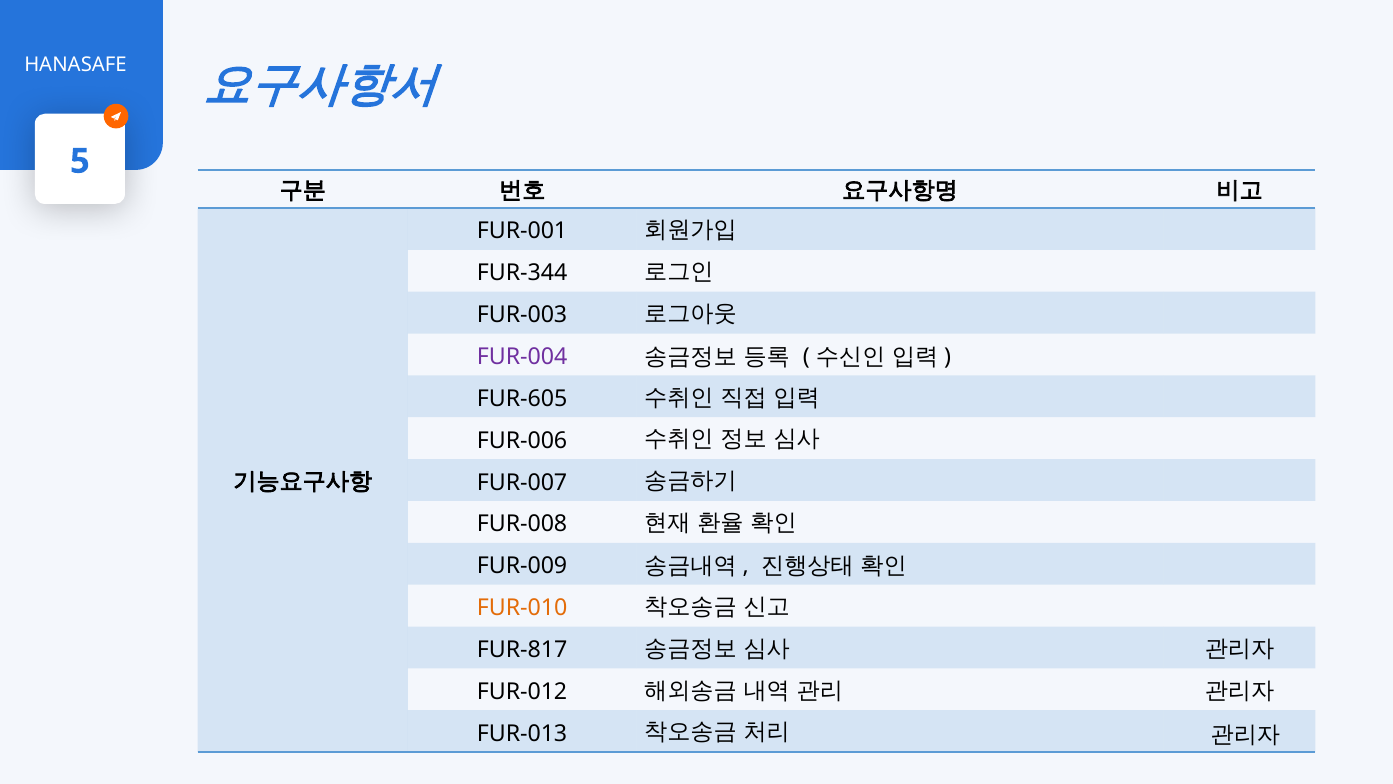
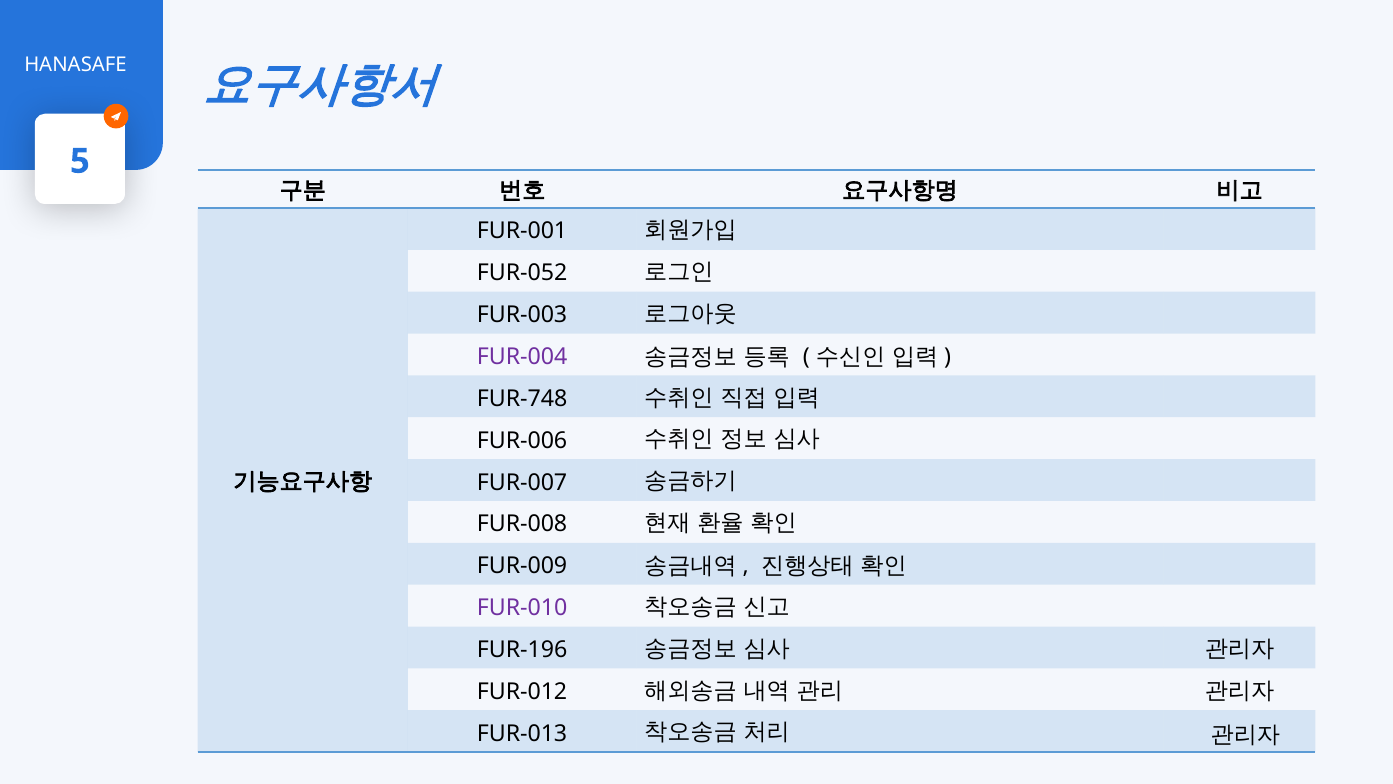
FUR-344: FUR-344 -> FUR-052
FUR-605: FUR-605 -> FUR-748
FUR-010 colour: orange -> purple
FUR-817: FUR-817 -> FUR-196
